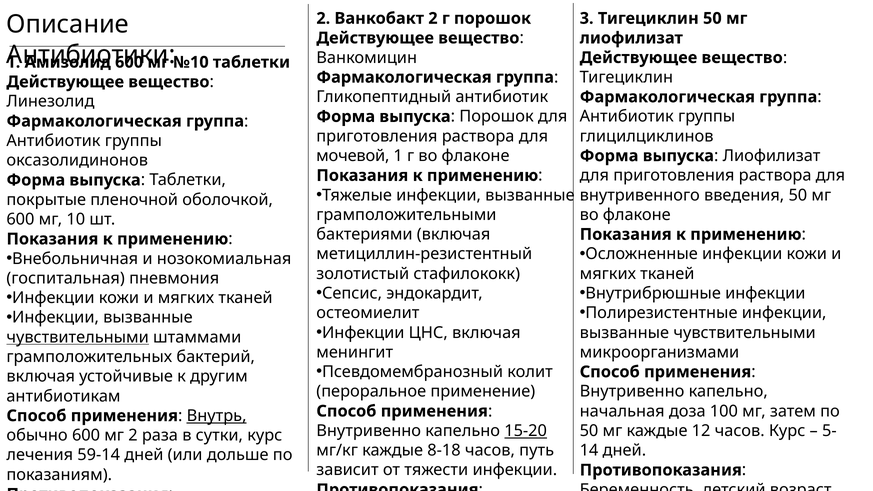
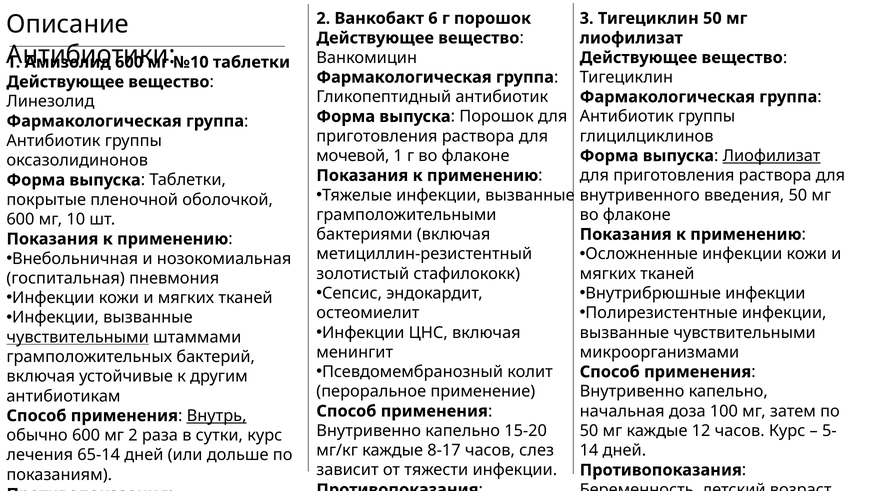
Ванкобакт 2: 2 -> 6
Лиофилизат at (772, 156) underline: none -> present
15-20 underline: present -> none
8-18: 8-18 -> 8-17
путь: путь -> слез
59-14: 59-14 -> 65-14
